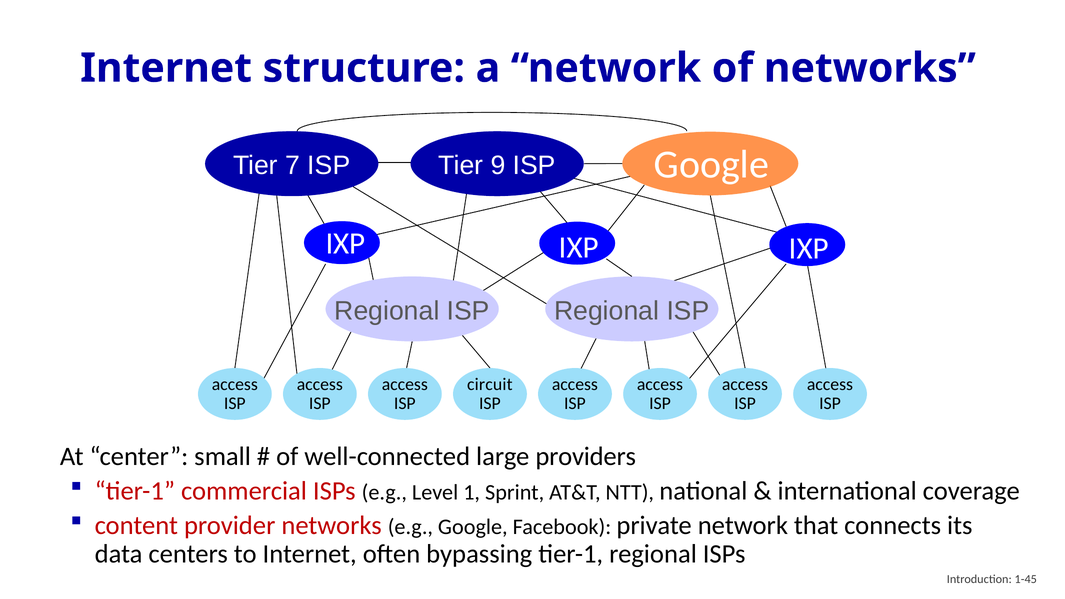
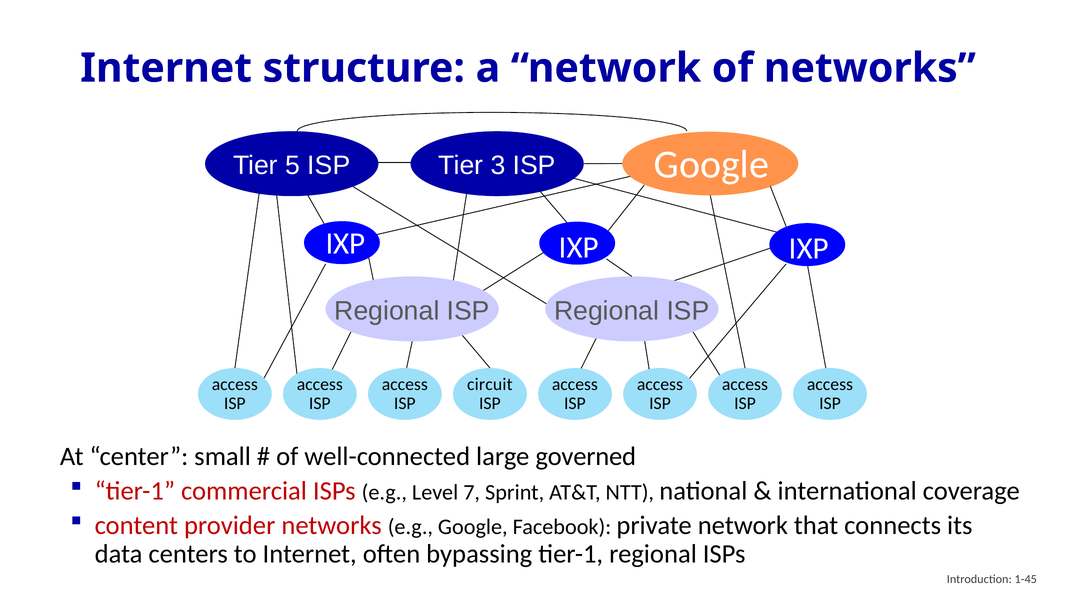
7: 7 -> 5
9: 9 -> 3
providers: providers -> governed
1: 1 -> 7
